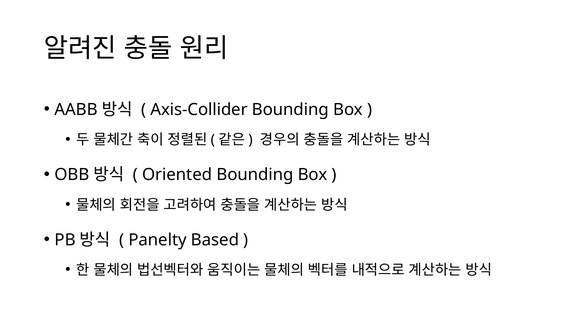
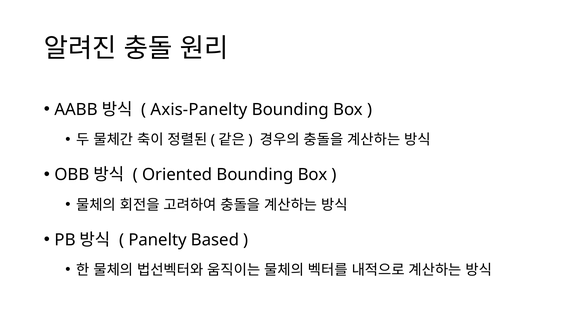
Axis-Collider: Axis-Collider -> Axis-Panelty
